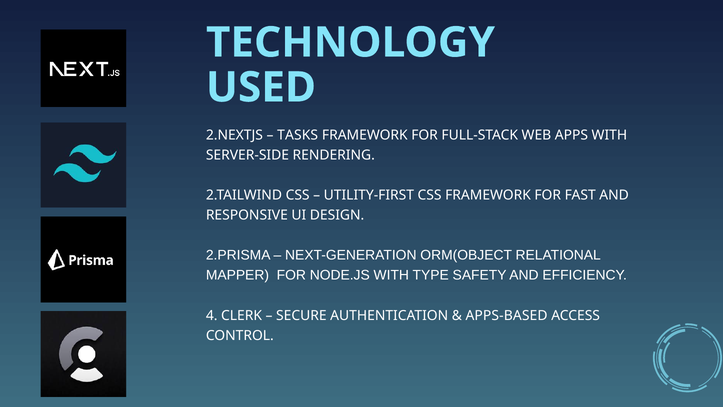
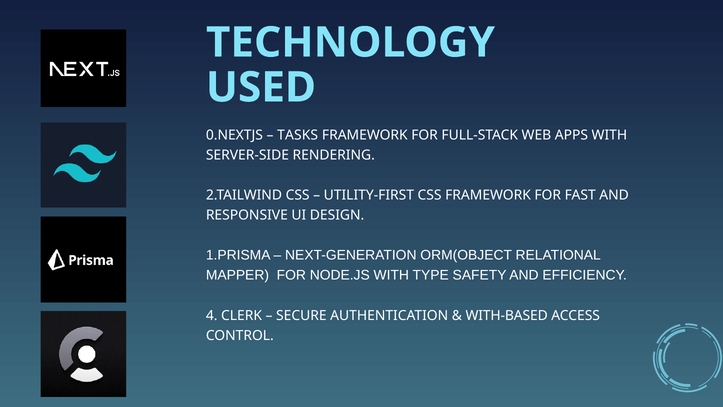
2.NEXTJS: 2.NEXTJS -> 0.NEXTJS
2.PRISMA: 2.PRISMA -> 1.PRISMA
APPS-BASED: APPS-BASED -> WITH-BASED
